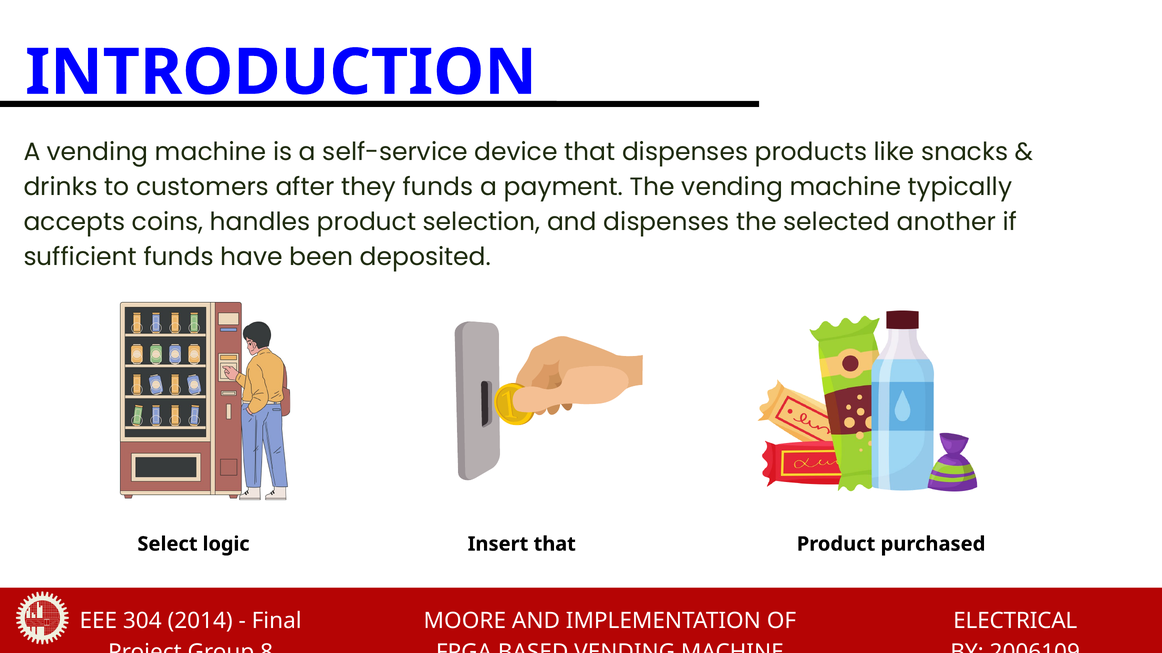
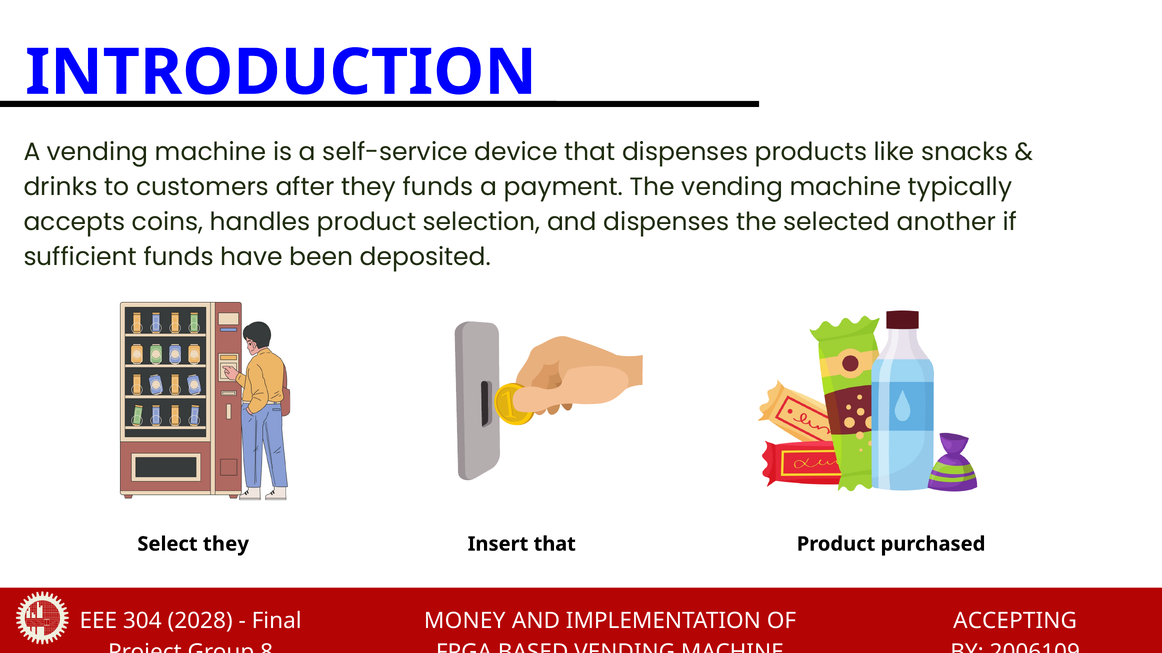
Select logic: logic -> they
2014: 2014 -> 2028
MOORE: MOORE -> MONEY
ELECTRICAL: ELECTRICAL -> ACCEPTING
